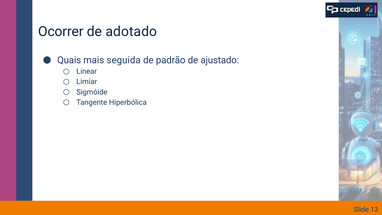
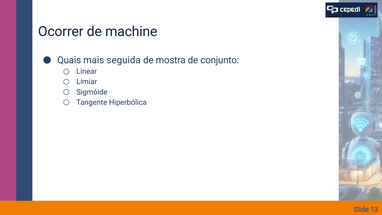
adotado: adotado -> machine
padrão: padrão -> mostra
ajustado: ajustado -> conjunto
